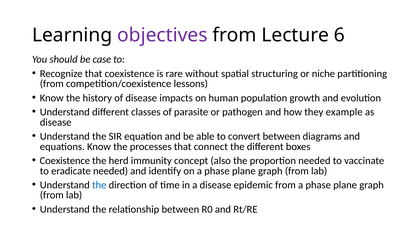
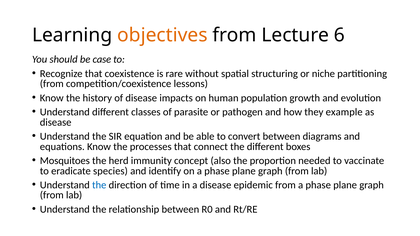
objectives colour: purple -> orange
Coexistence at (65, 161): Coexistence -> Mosquitoes
eradicate needed: needed -> species
